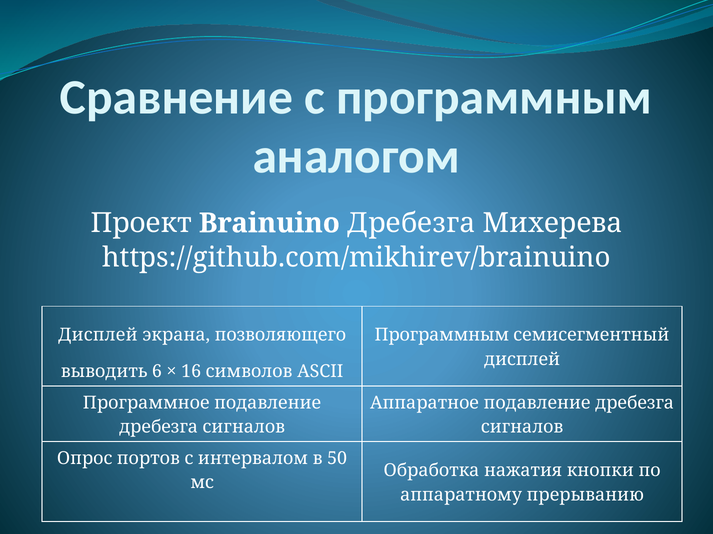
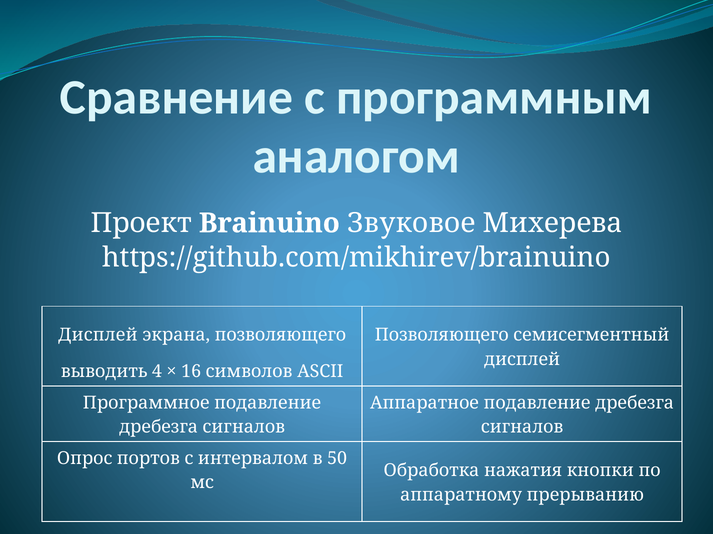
Brainuino Дребезга: Дребезга -> Звуковое
Программным at (442, 335): Программным -> Позволяющего
6: 6 -> 4
